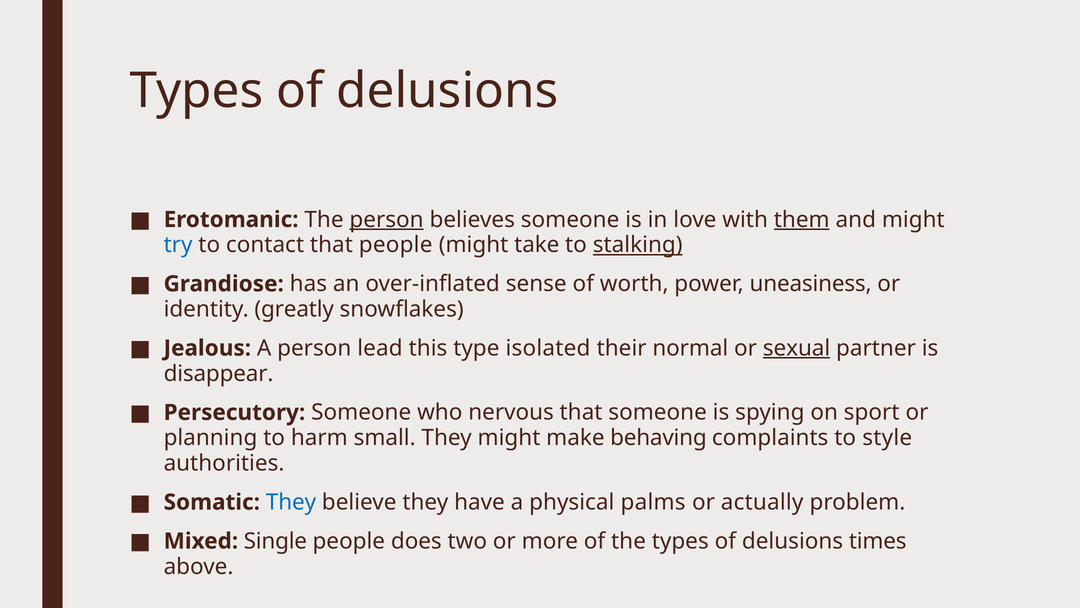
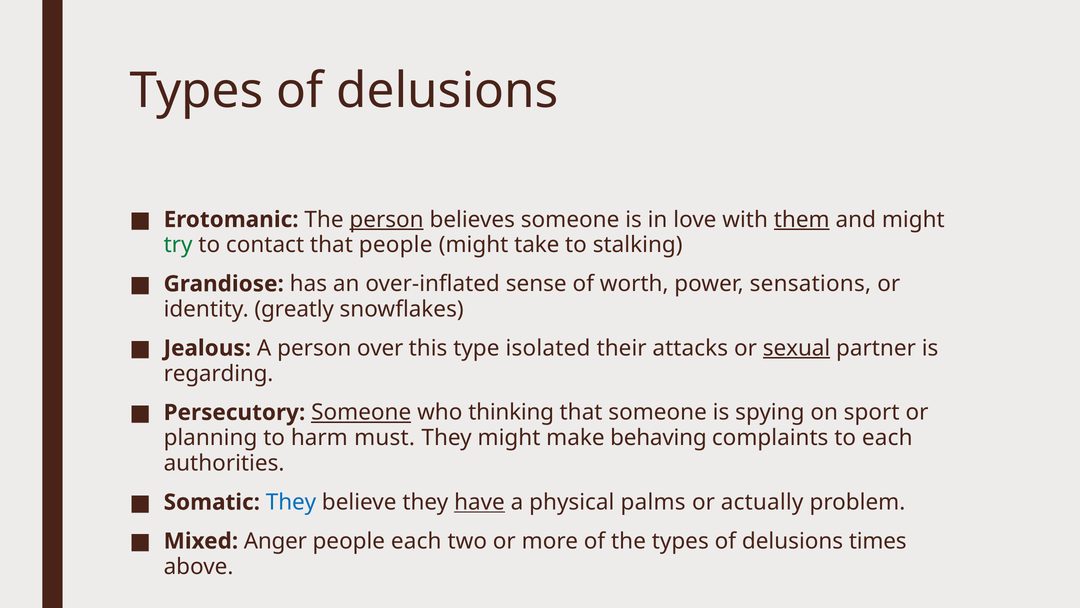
try colour: blue -> green
stalking underline: present -> none
uneasiness: uneasiness -> sensations
lead: lead -> over
normal: normal -> attacks
disappear: disappear -> regarding
Someone at (361, 412) underline: none -> present
nervous: nervous -> thinking
small: small -> must
to style: style -> each
have underline: none -> present
Single: Single -> Anger
people does: does -> each
